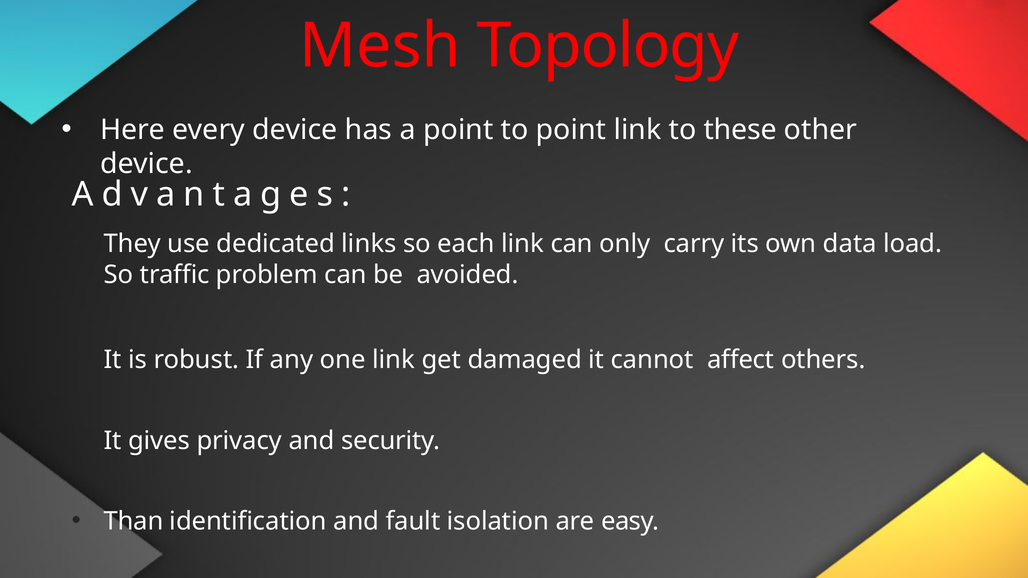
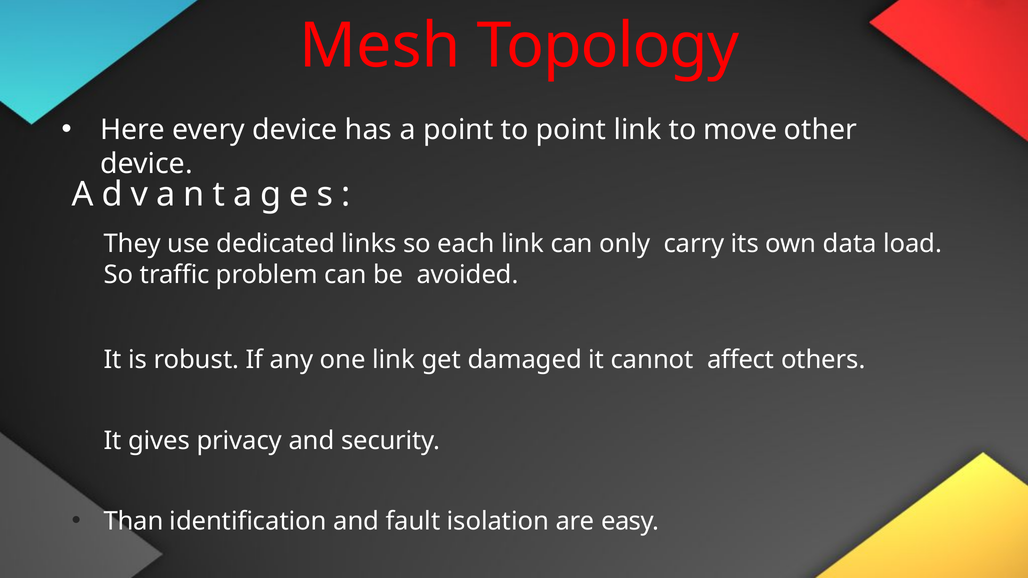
these: these -> move
